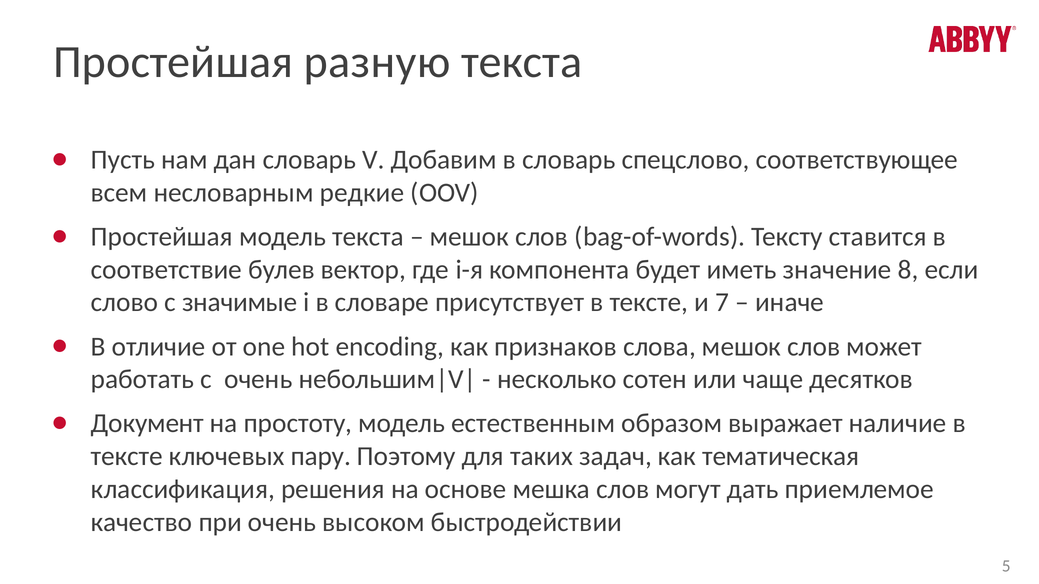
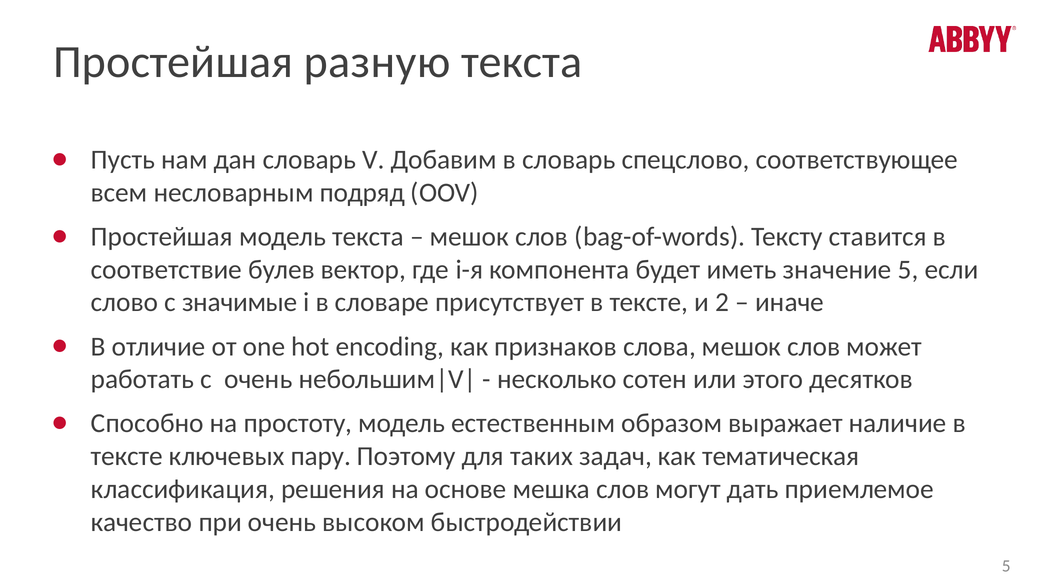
редкие: редкие -> подряд
значение 8: 8 -> 5
7: 7 -> 2
чаще: чаще -> этого
Документ: Документ -> Способно
